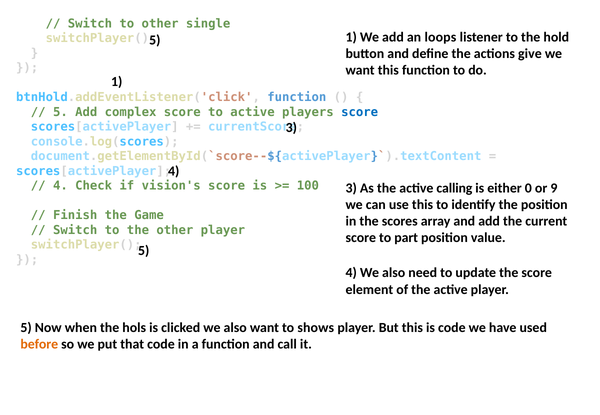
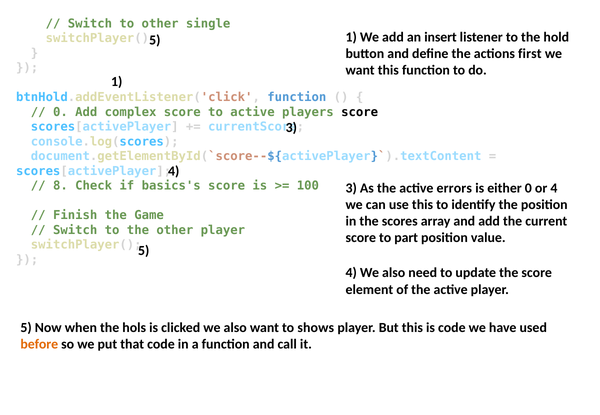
loops: loops -> insert
give: give -> first
5 at (60, 112): 5 -> 0
score at (360, 112) colour: blue -> black
4 at (60, 186): 4 -> 8
vision's: vision's -> basics's
calling: calling -> errors
or 9: 9 -> 4
